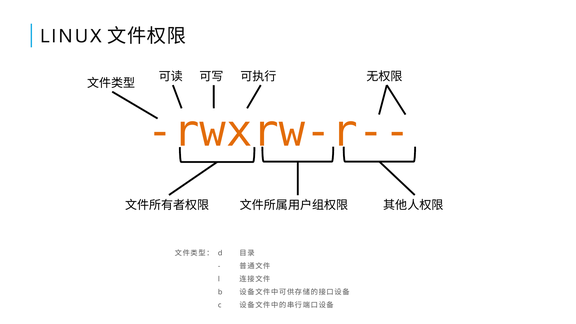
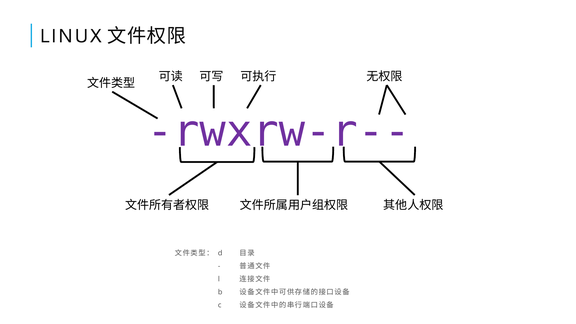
rwxrw-r-- colour: orange -> purple
